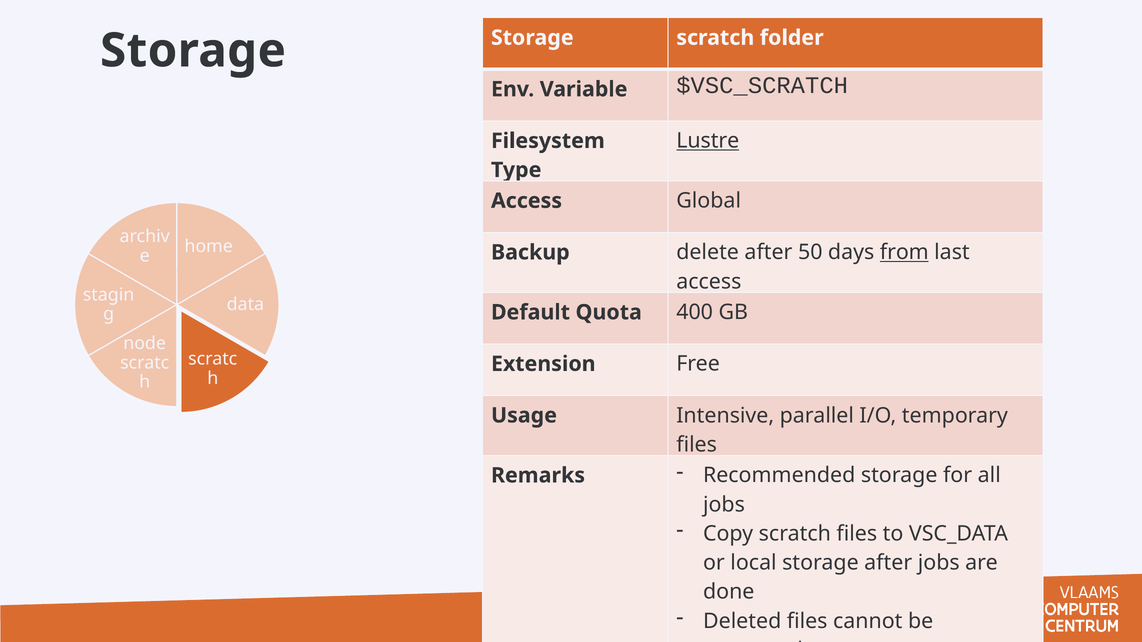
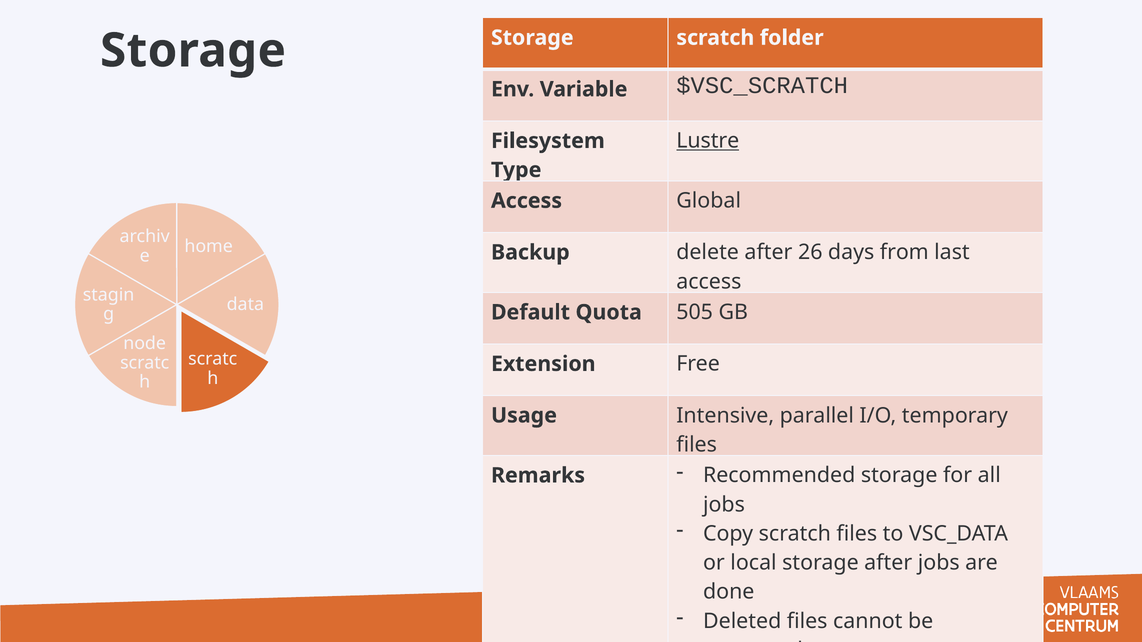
50: 50 -> 26
from underline: present -> none
400: 400 -> 505
